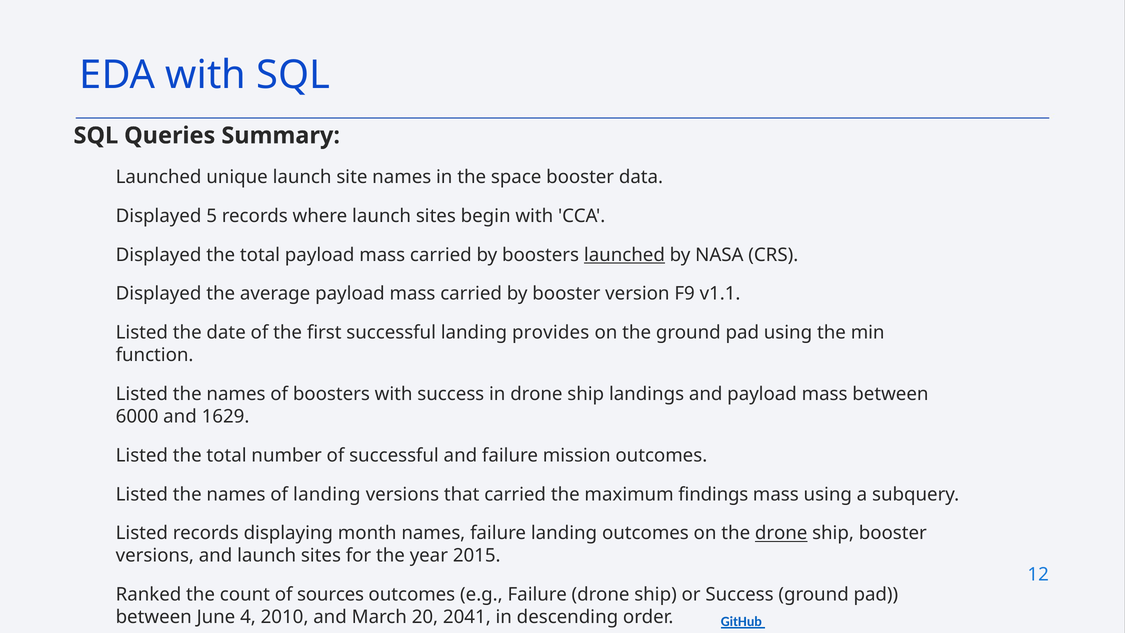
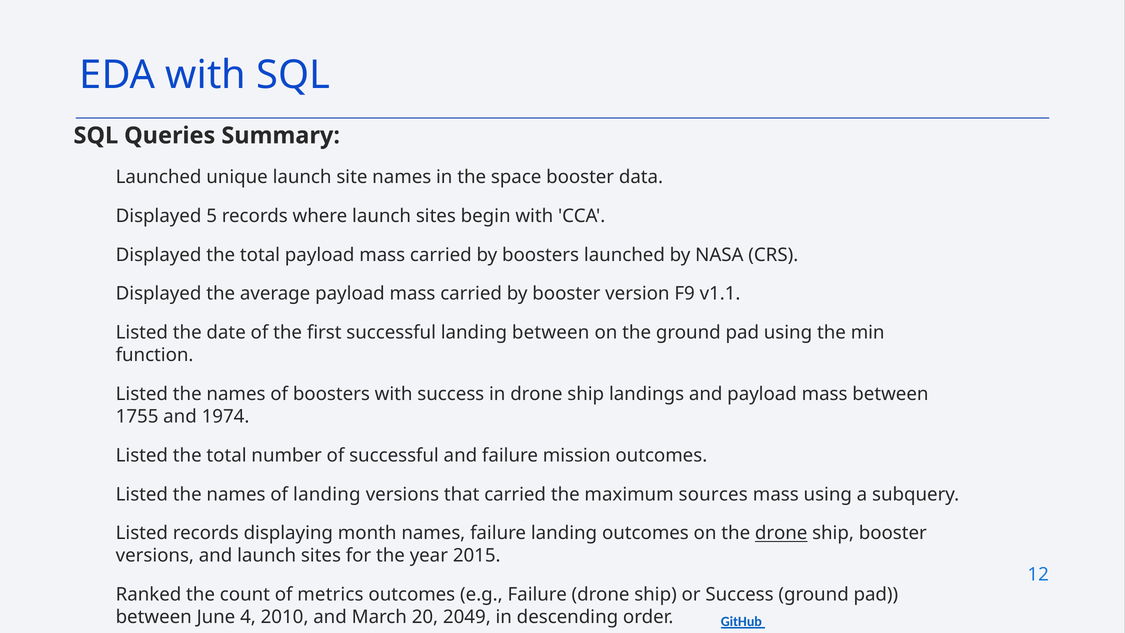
launched at (624, 255) underline: present -> none
landing provides: provides -> between
6000: 6000 -> 1755
1629: 1629 -> 1974
findings: findings -> sources
sources: sources -> metrics
2041: 2041 -> 2049
